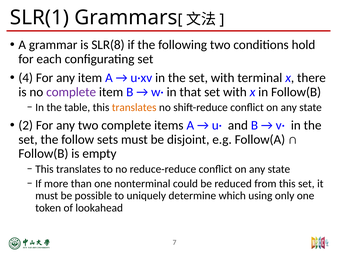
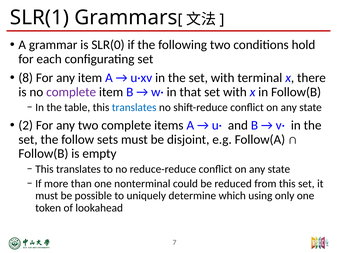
SLR(8: SLR(8 -> SLR(0
4: 4 -> 8
translates at (134, 107) colour: orange -> blue
